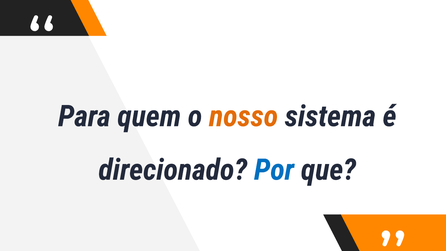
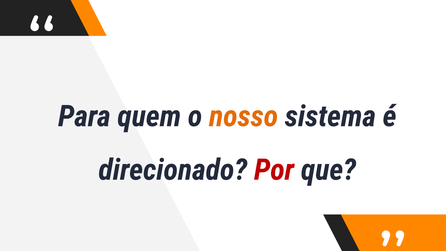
Por colour: blue -> red
